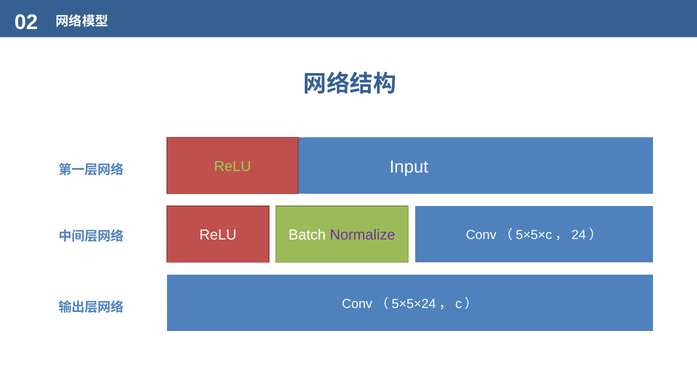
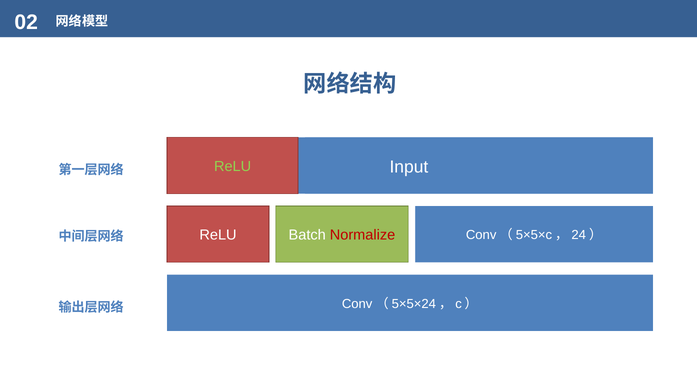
Normalize colour: purple -> red
